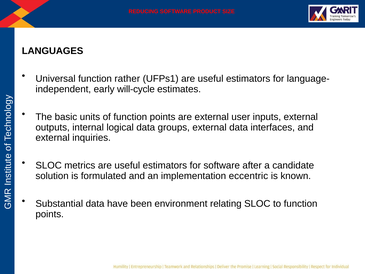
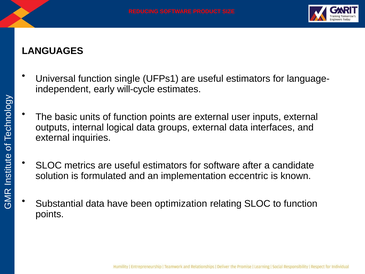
rather: rather -> single
environment: environment -> optimization
